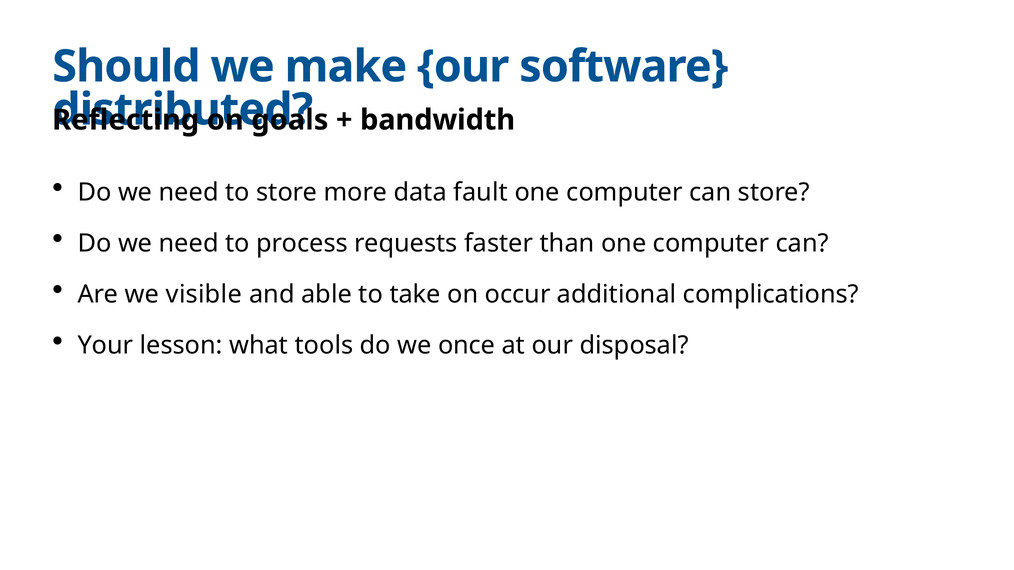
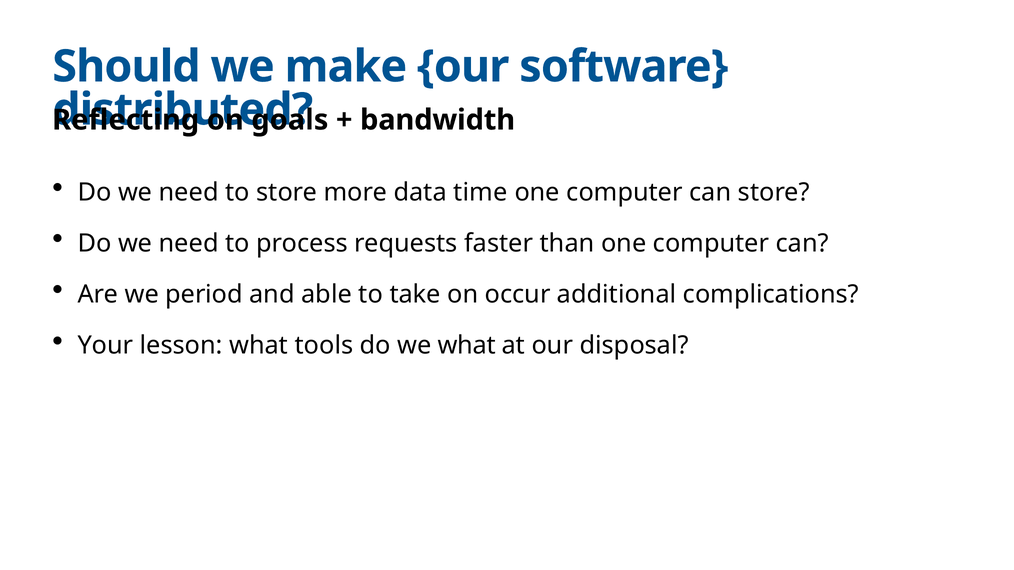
fault: fault -> time
visible: visible -> period
we once: once -> what
